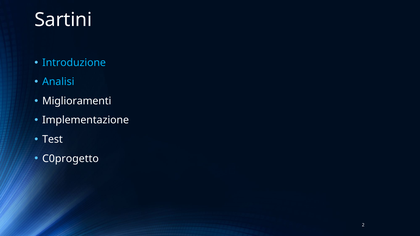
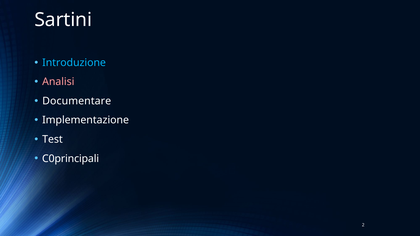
Analisi colour: light blue -> pink
Miglioramenti: Miglioramenti -> Documentare
C0progetto: C0progetto -> C0principali
